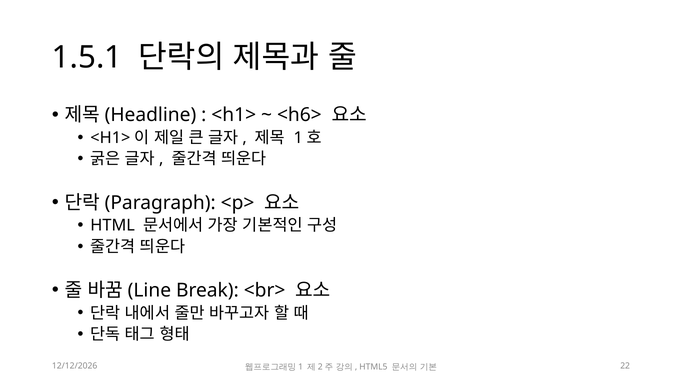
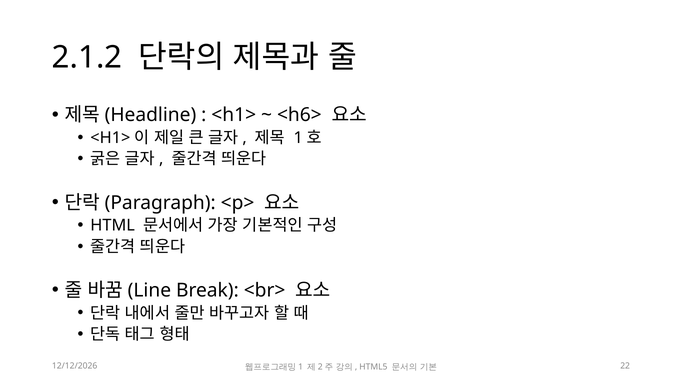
1.5.1: 1.5.1 -> 2.1.2
